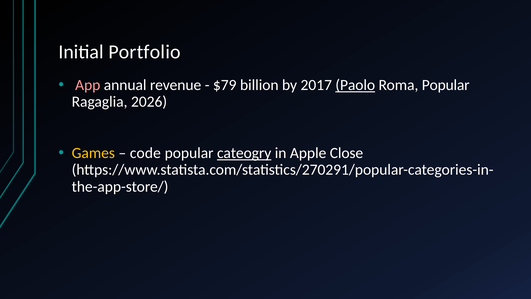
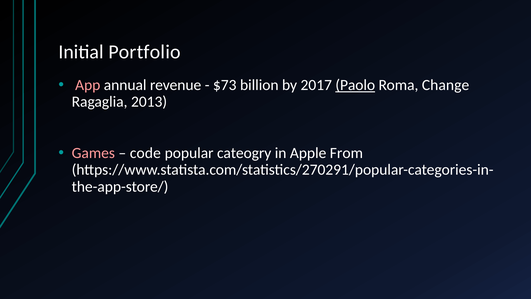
$79: $79 -> $73
Roma Popular: Popular -> Change
2026: 2026 -> 2013
Games colour: yellow -> pink
cateogry underline: present -> none
Close: Close -> From
